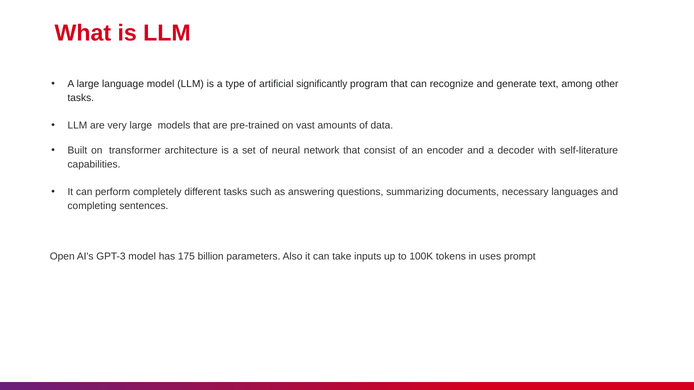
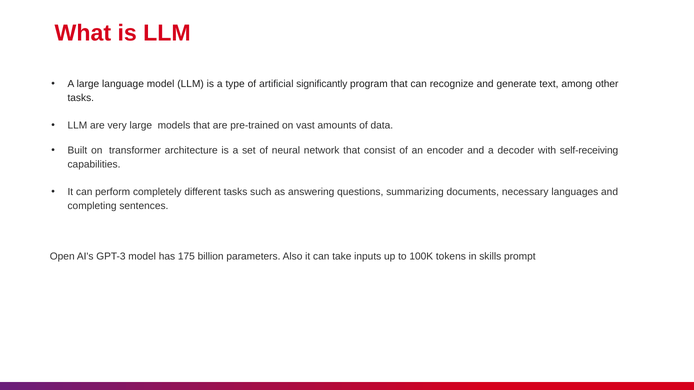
self-literature: self-literature -> self-receiving
uses: uses -> skills
